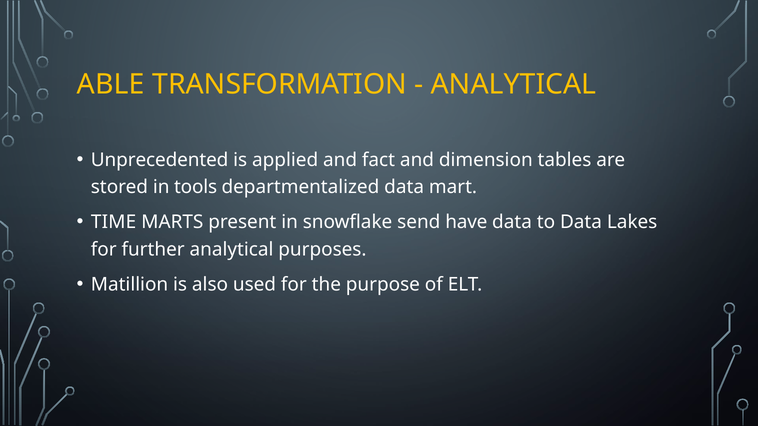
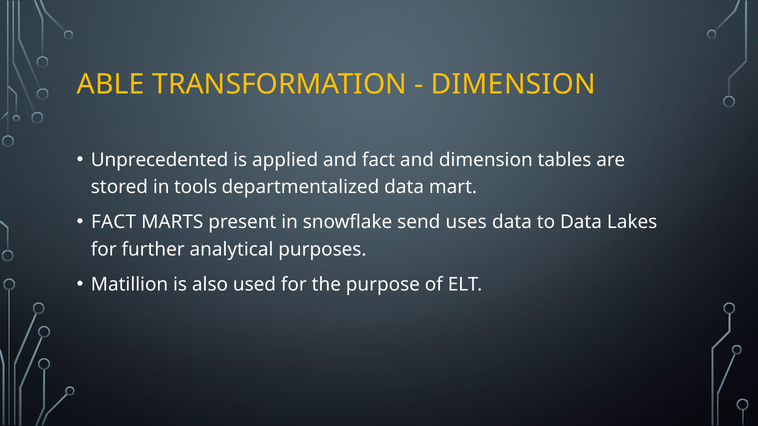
ANALYTICAL at (513, 84): ANALYTICAL -> DIMENSION
TIME at (114, 222): TIME -> FACT
have: have -> uses
